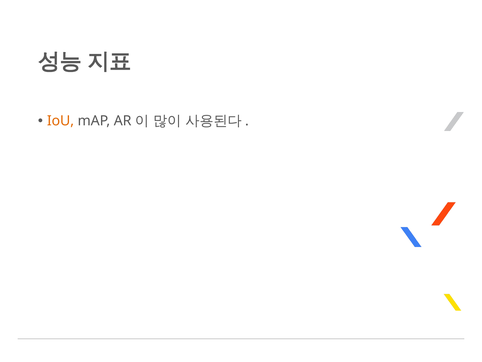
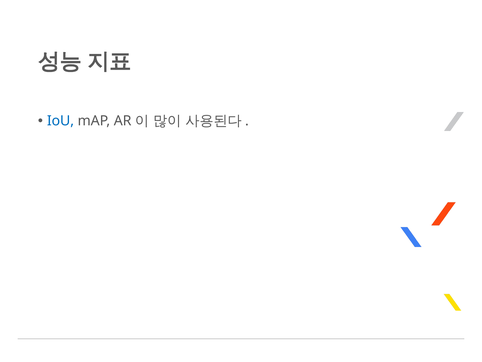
IoU colour: orange -> blue
